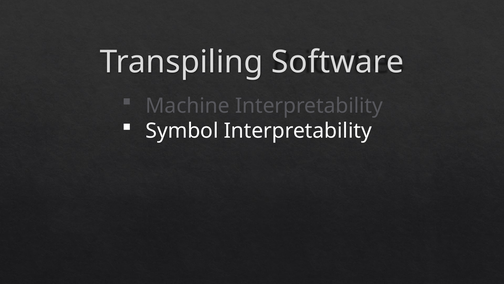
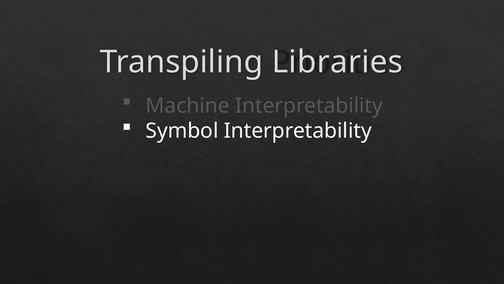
Software: Software -> Libraries
